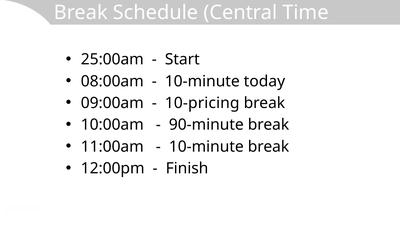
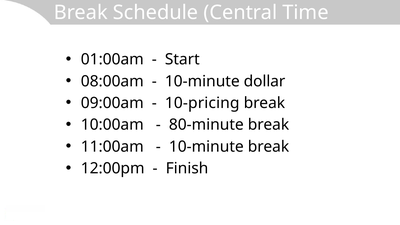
25:00am: 25:00am -> 01:00am
today: today -> dollar
90-minute: 90-minute -> 80-minute
